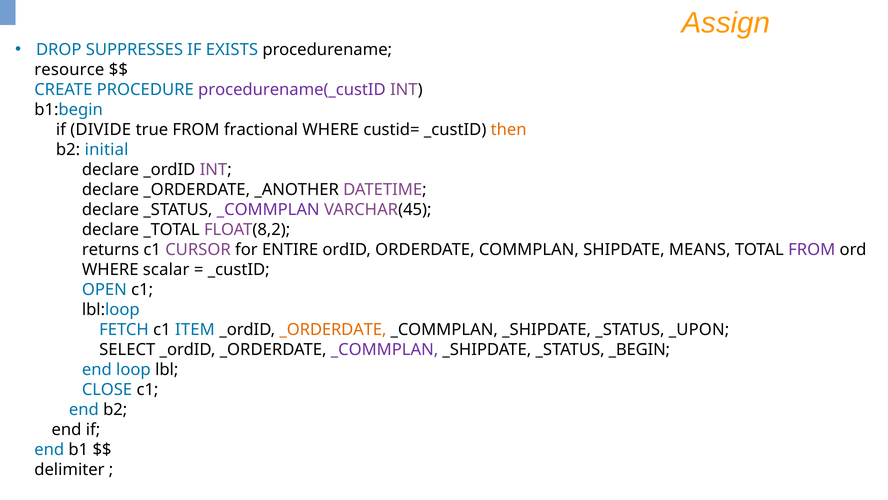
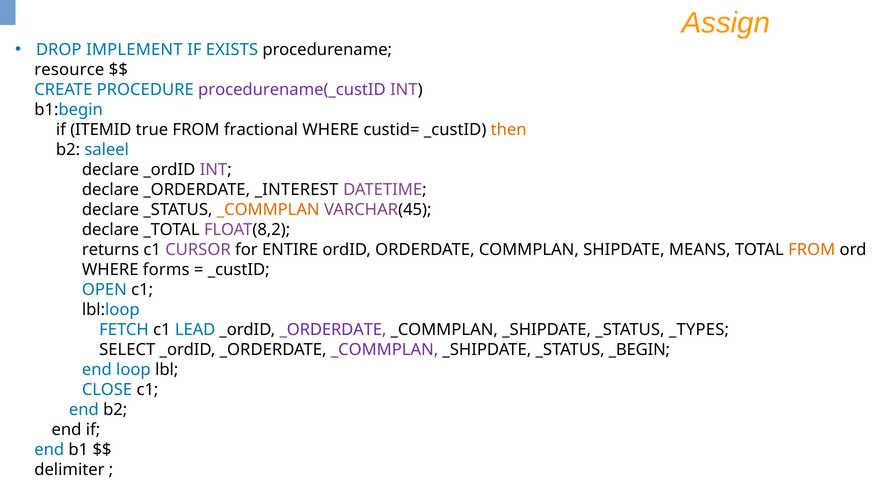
SUPPRESSES: SUPPRESSES -> IMPLEMENT
DIVIDE: DIVIDE -> ITEMID
initial: initial -> saleel
_ANOTHER: _ANOTHER -> _INTEREST
_COMMPLAN at (268, 209) colour: purple -> orange
FROM at (812, 249) colour: purple -> orange
scalar: scalar -> forms
ITEM: ITEM -> LEAD
_ORDERDATE at (333, 329) colour: orange -> purple
_UPON: _UPON -> _TYPES
